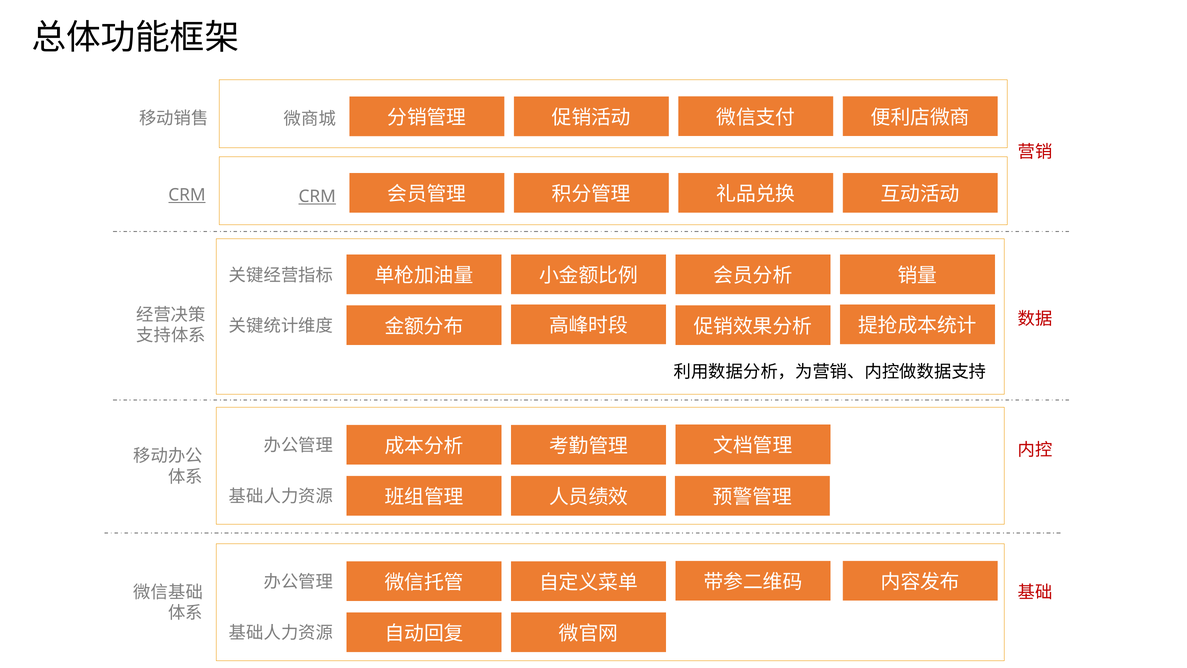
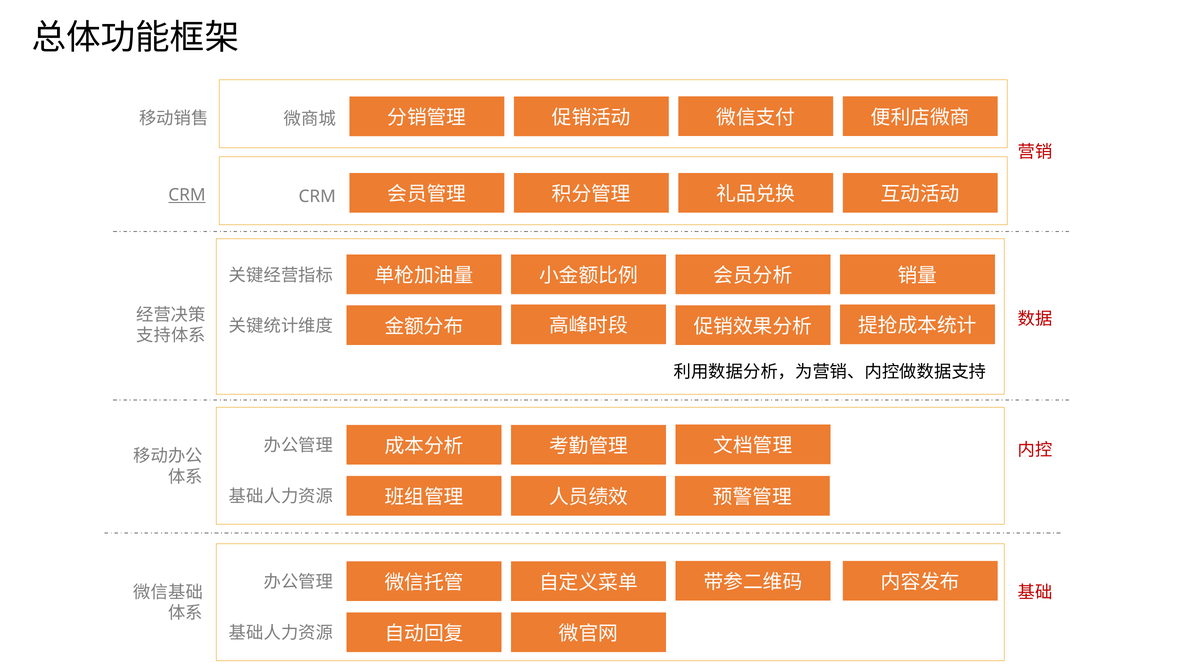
CRM at (317, 196) underline: present -> none
